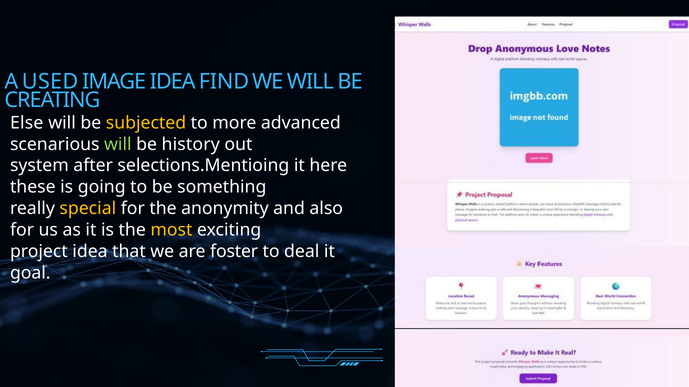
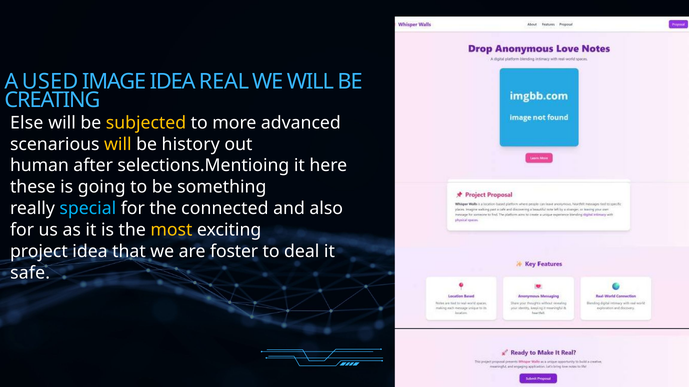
FIND: FIND -> REAL
will at (118, 144) colour: light green -> yellow
system: system -> human
special colour: yellow -> light blue
anonymity: anonymity -> connected
goal: goal -> safe
